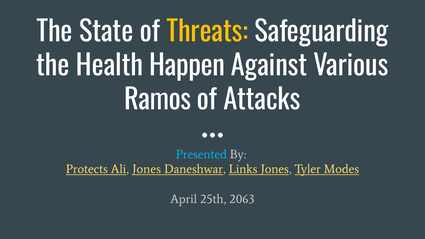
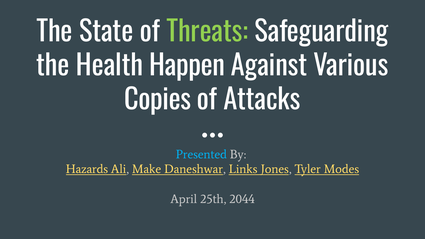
Threats colour: yellow -> light green
Ramos: Ramos -> Copies
Protects: Protects -> Hazards
Ali Jones: Jones -> Make
2063: 2063 -> 2044
